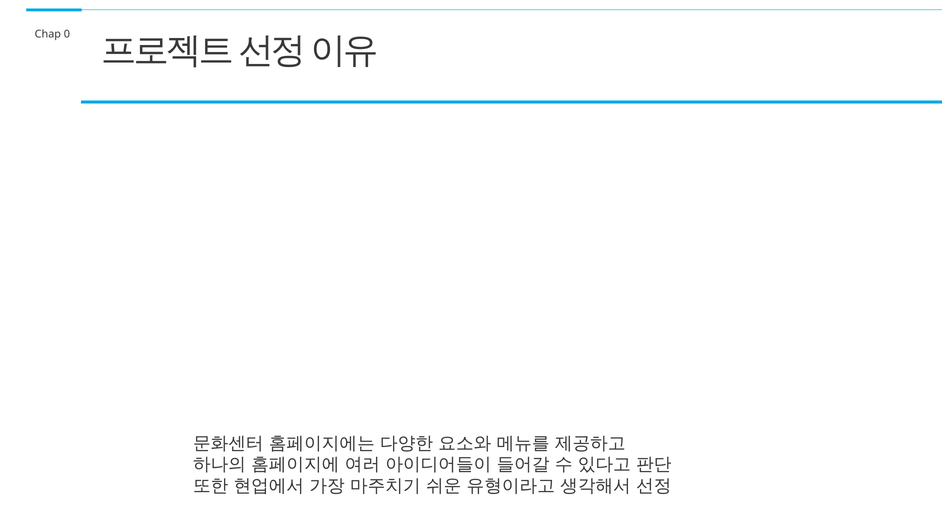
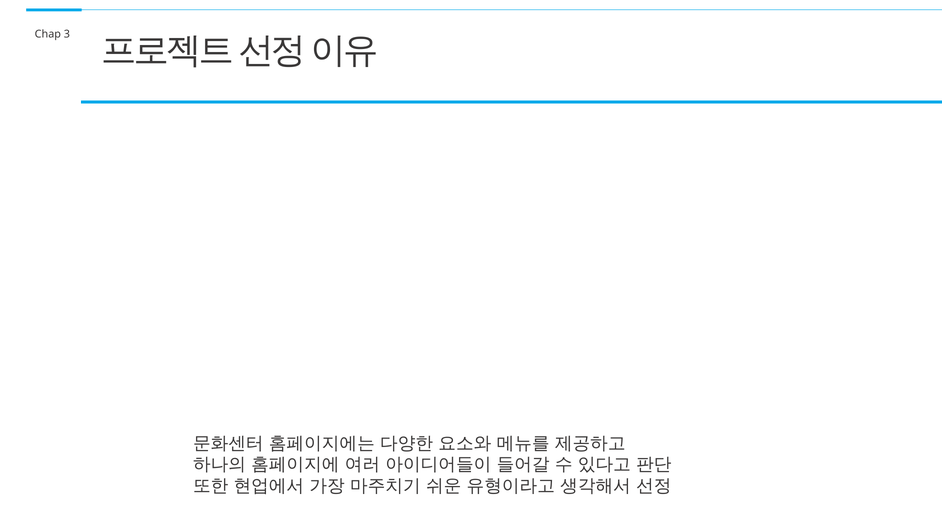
0: 0 -> 3
